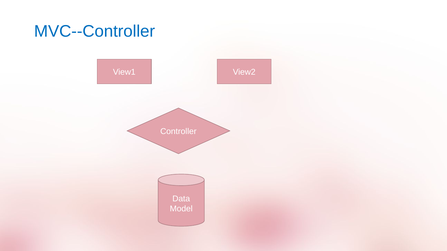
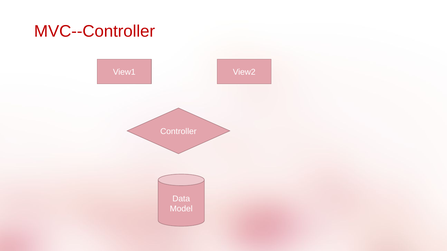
MVC--Controller colour: blue -> red
